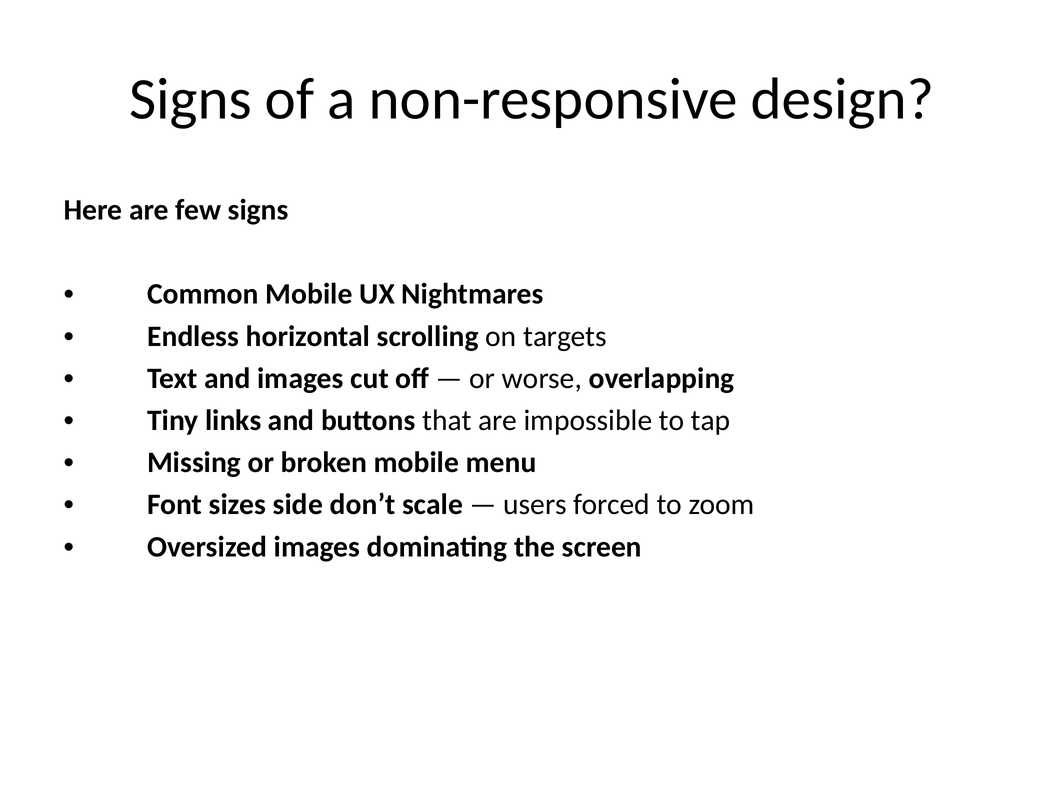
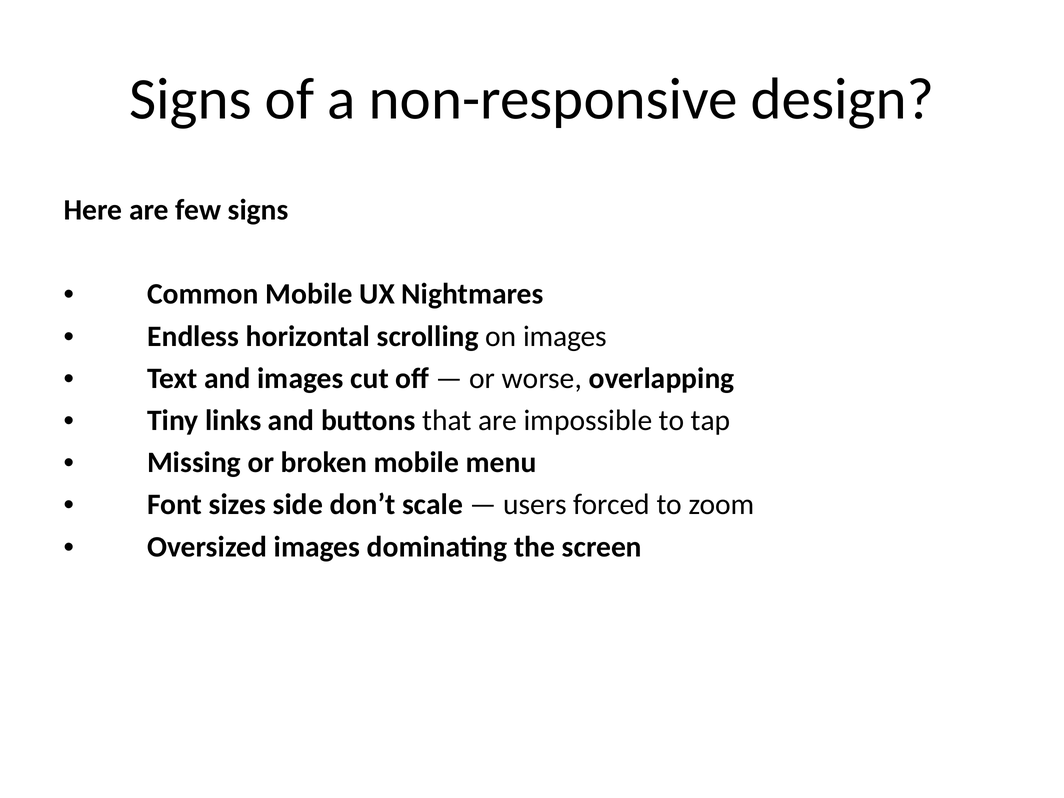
on targets: targets -> images
